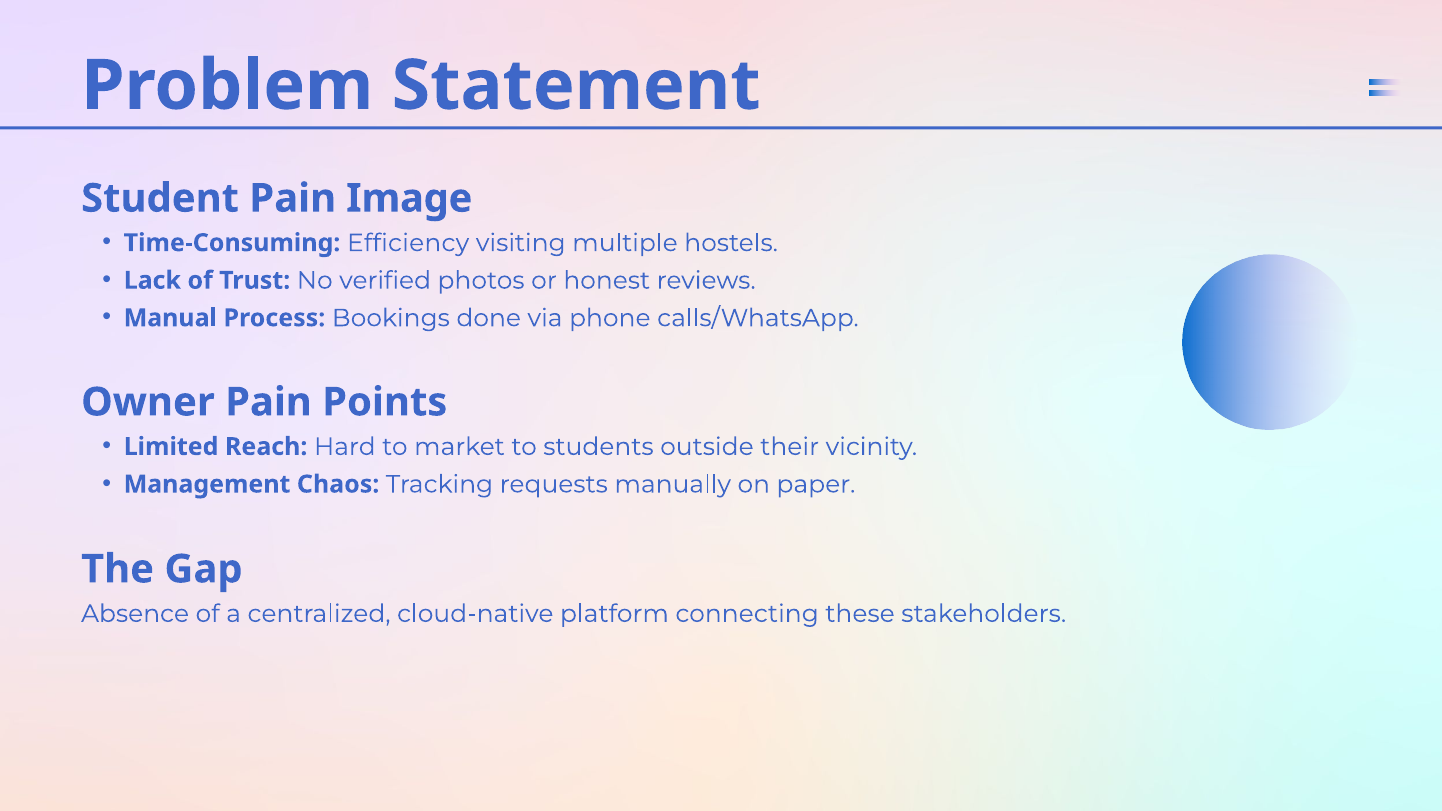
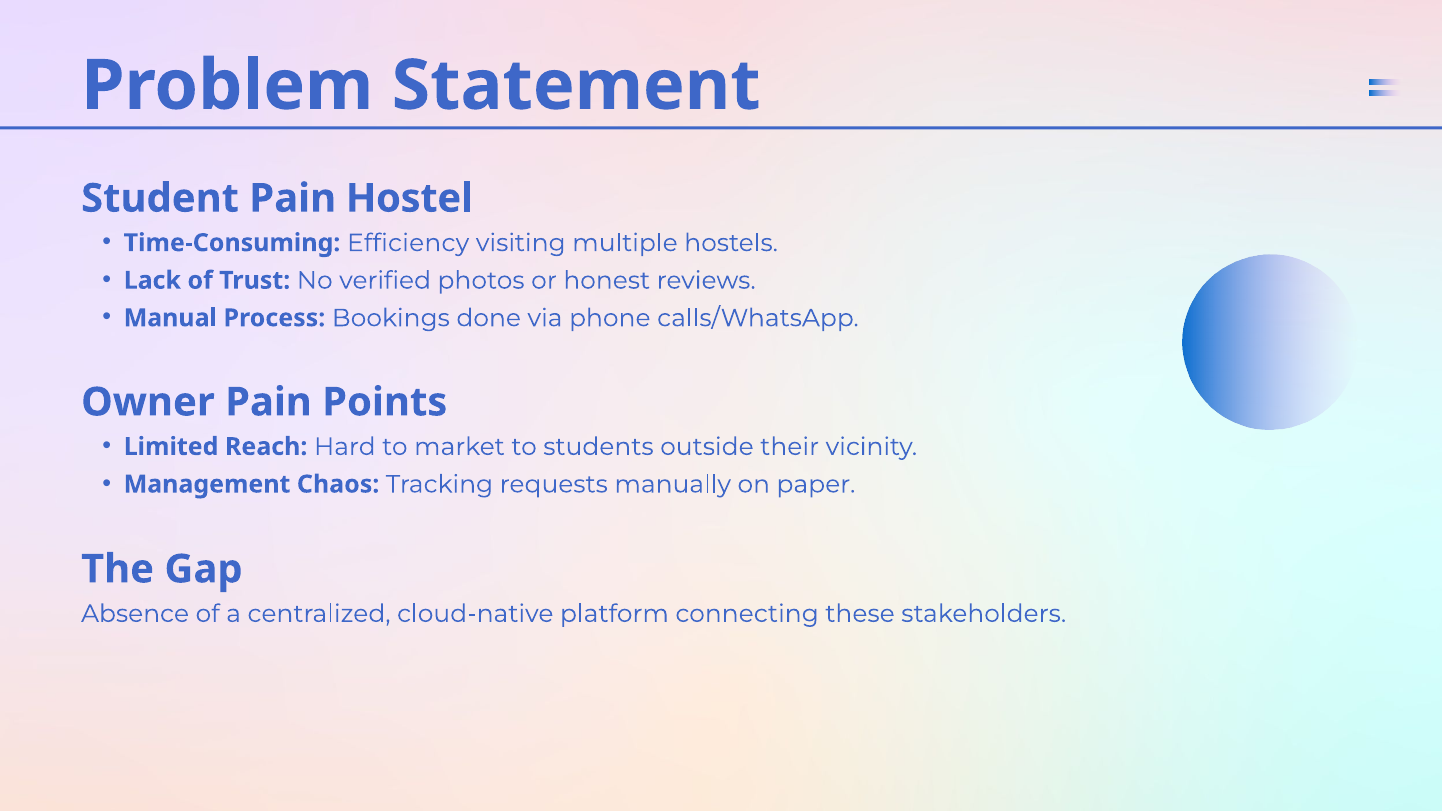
Image: Image -> Hostel
